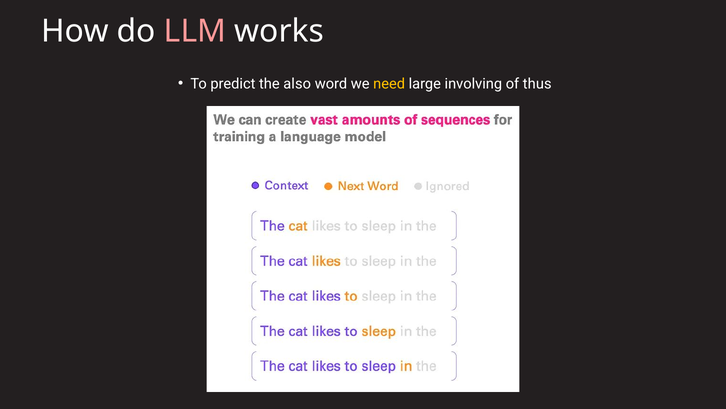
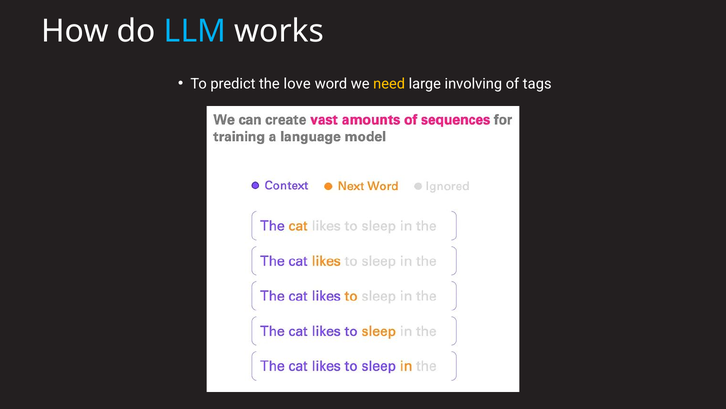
LLM colour: pink -> light blue
also: also -> love
thus: thus -> tags
